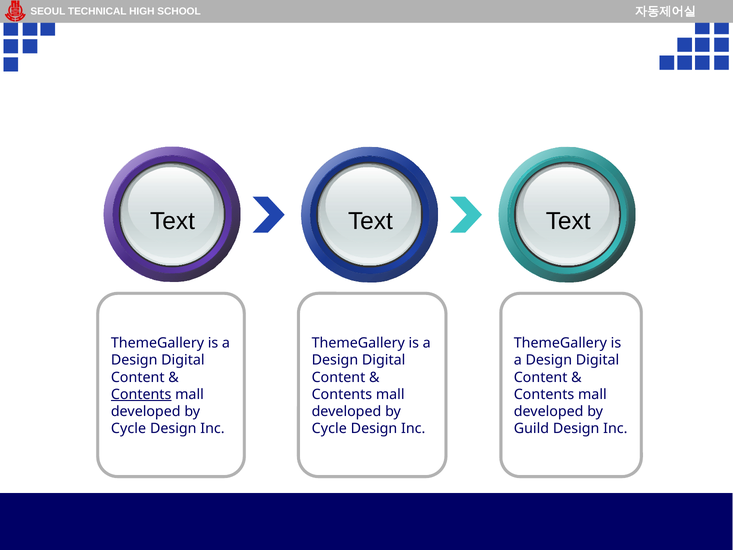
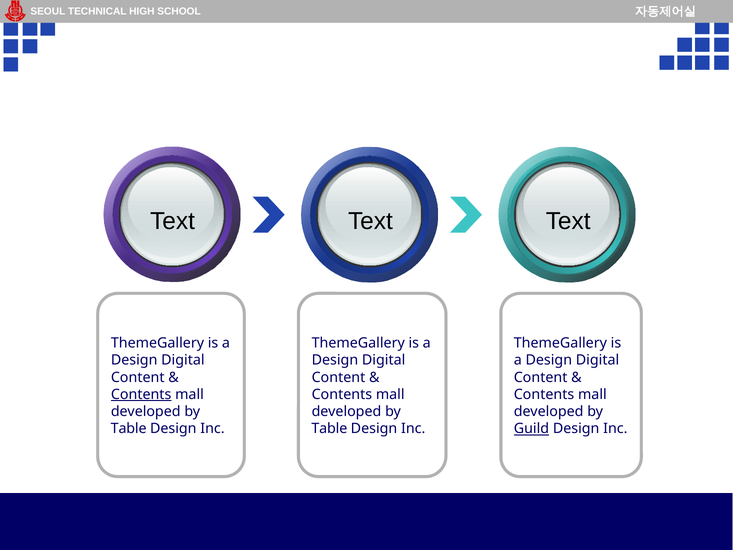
Cycle at (129, 429): Cycle -> Table
Cycle at (329, 429): Cycle -> Table
Guild underline: none -> present
